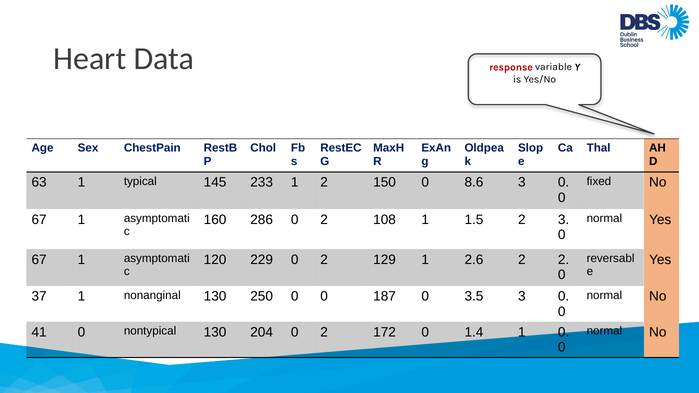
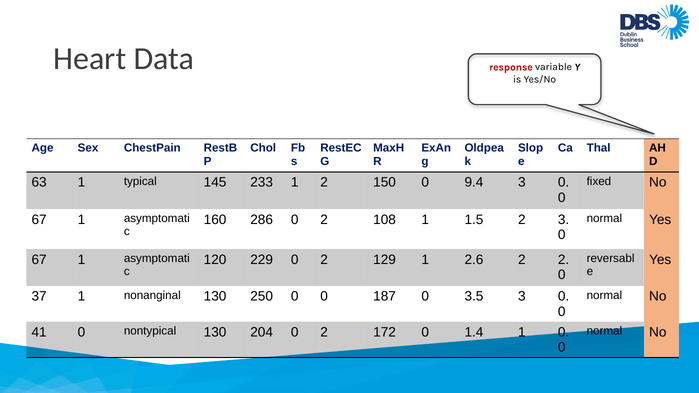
8.6: 8.6 -> 9.4
